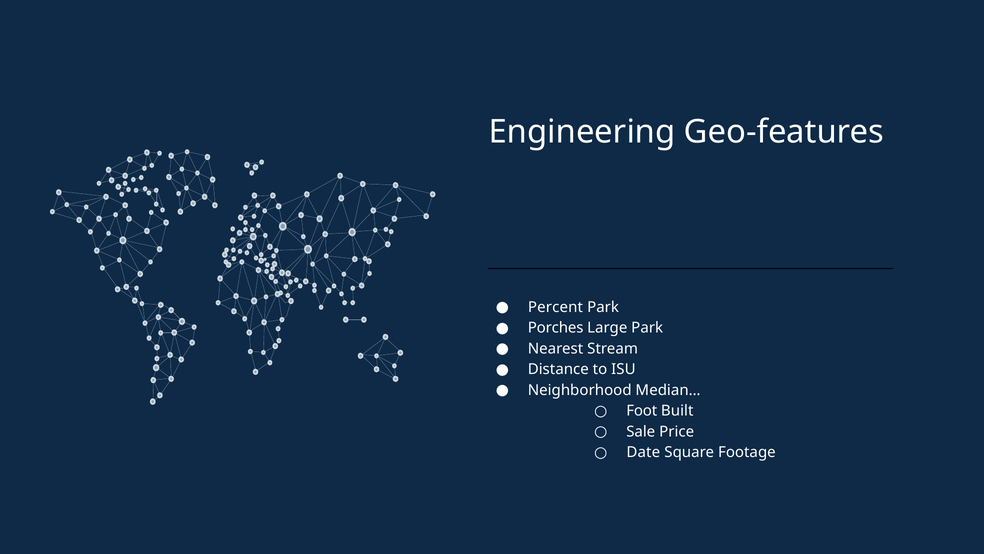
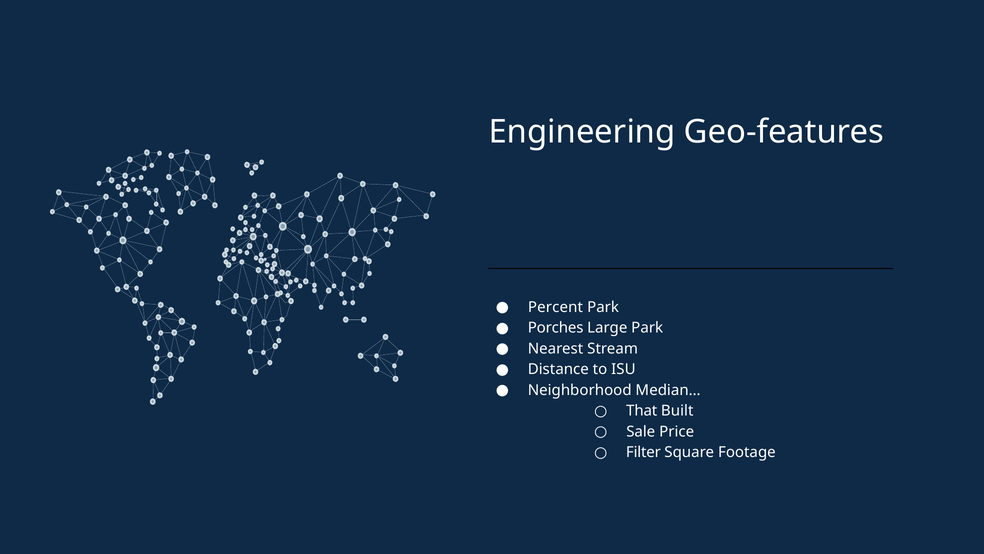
Foot: Foot -> That
Date: Date -> Filter
